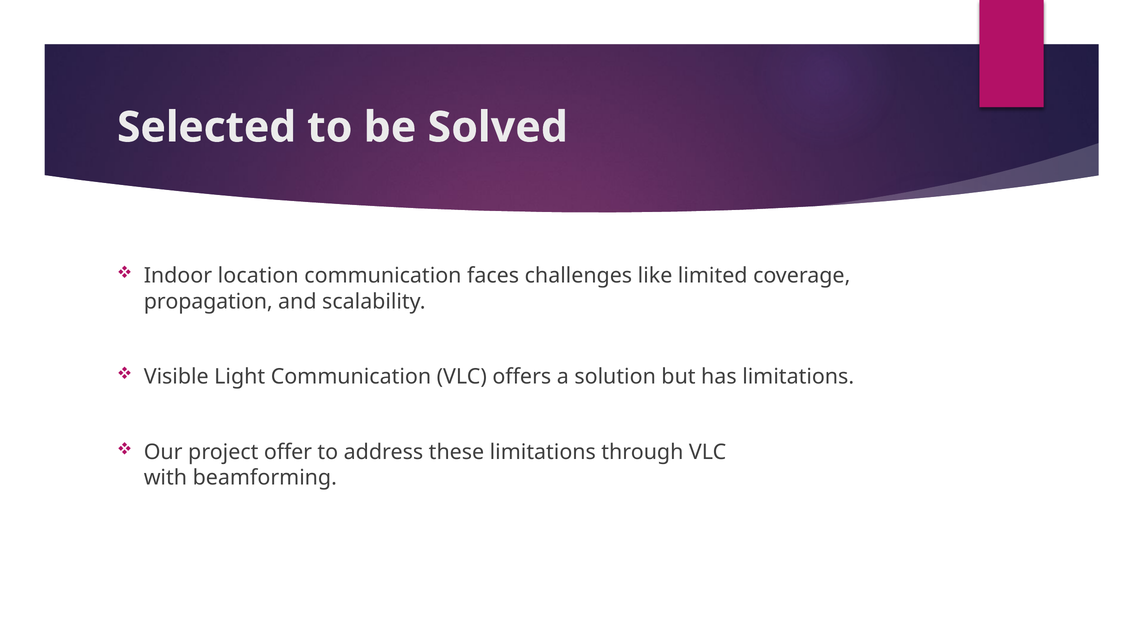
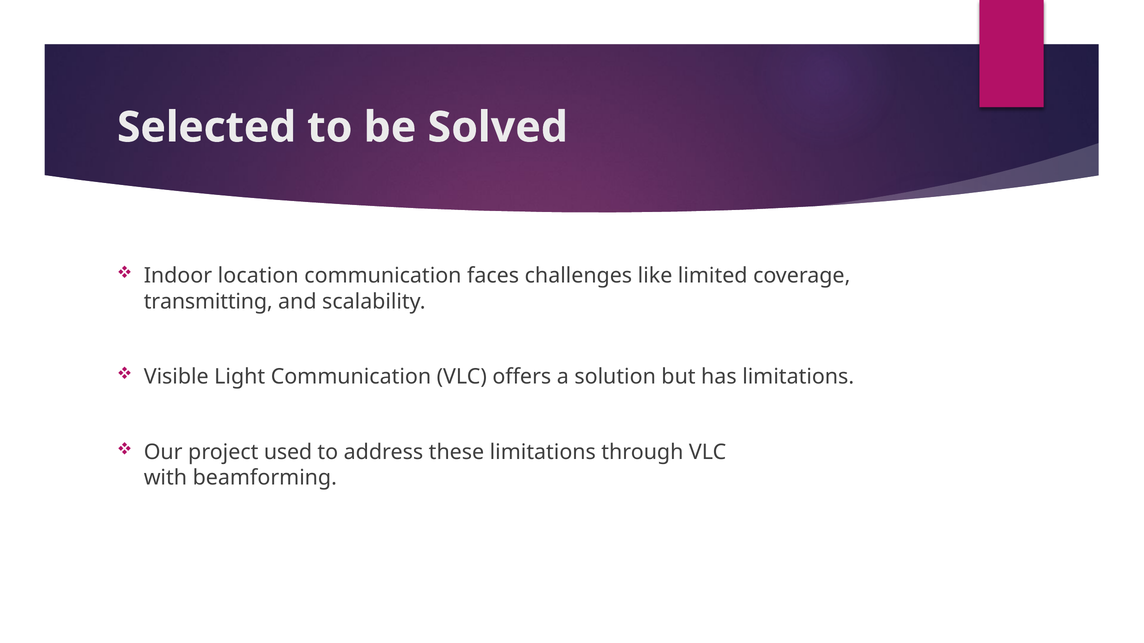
propagation: propagation -> transmitting
offer: offer -> used
